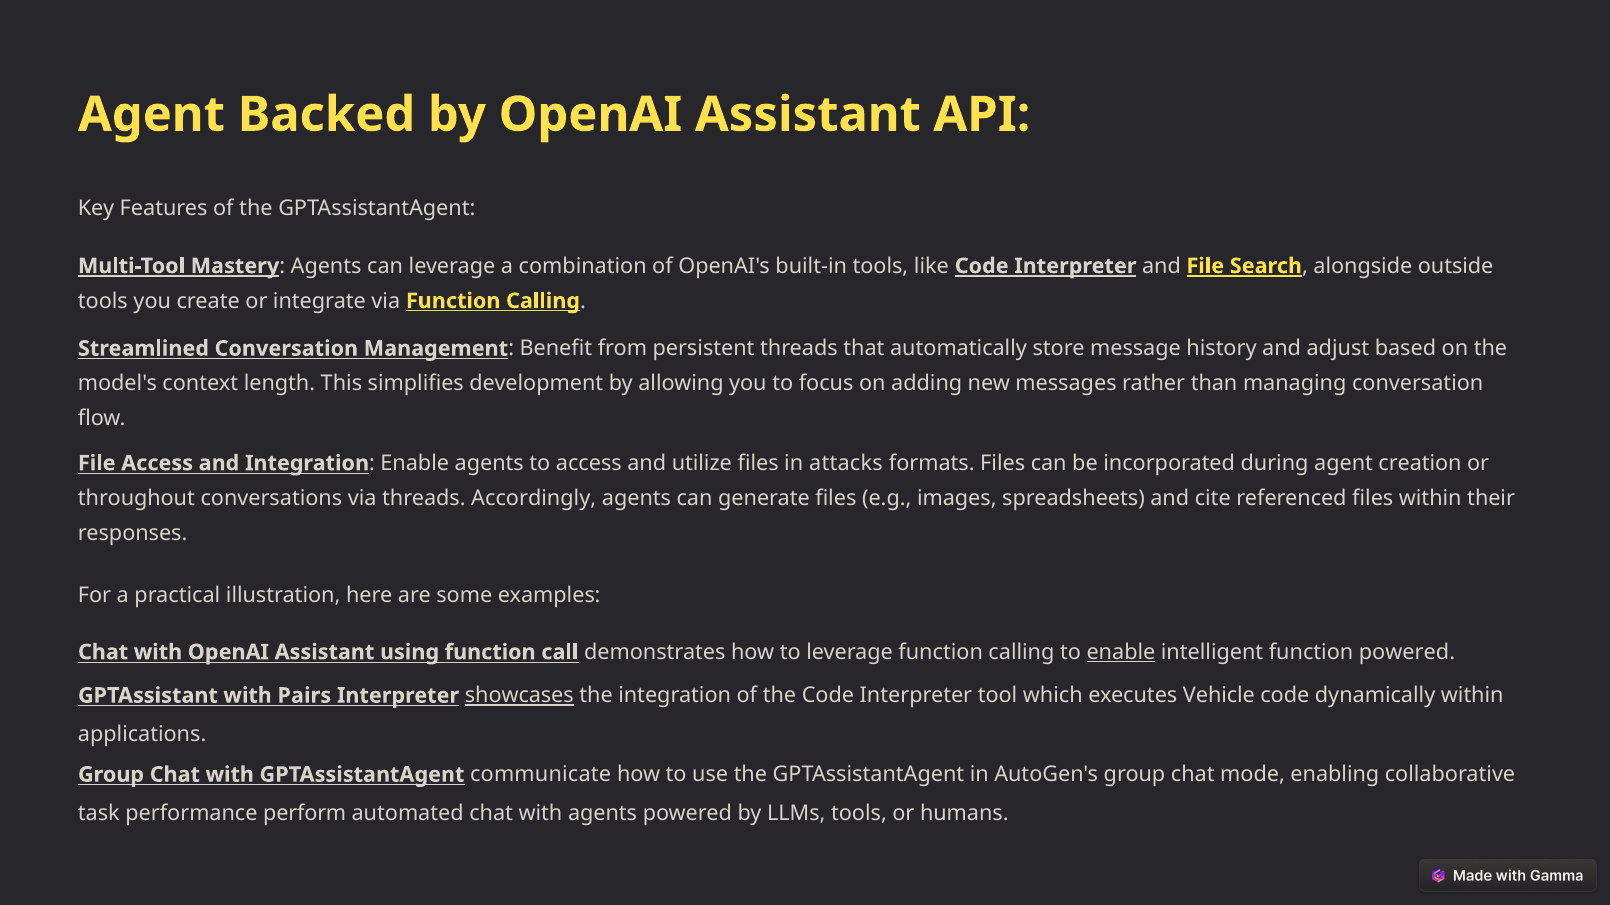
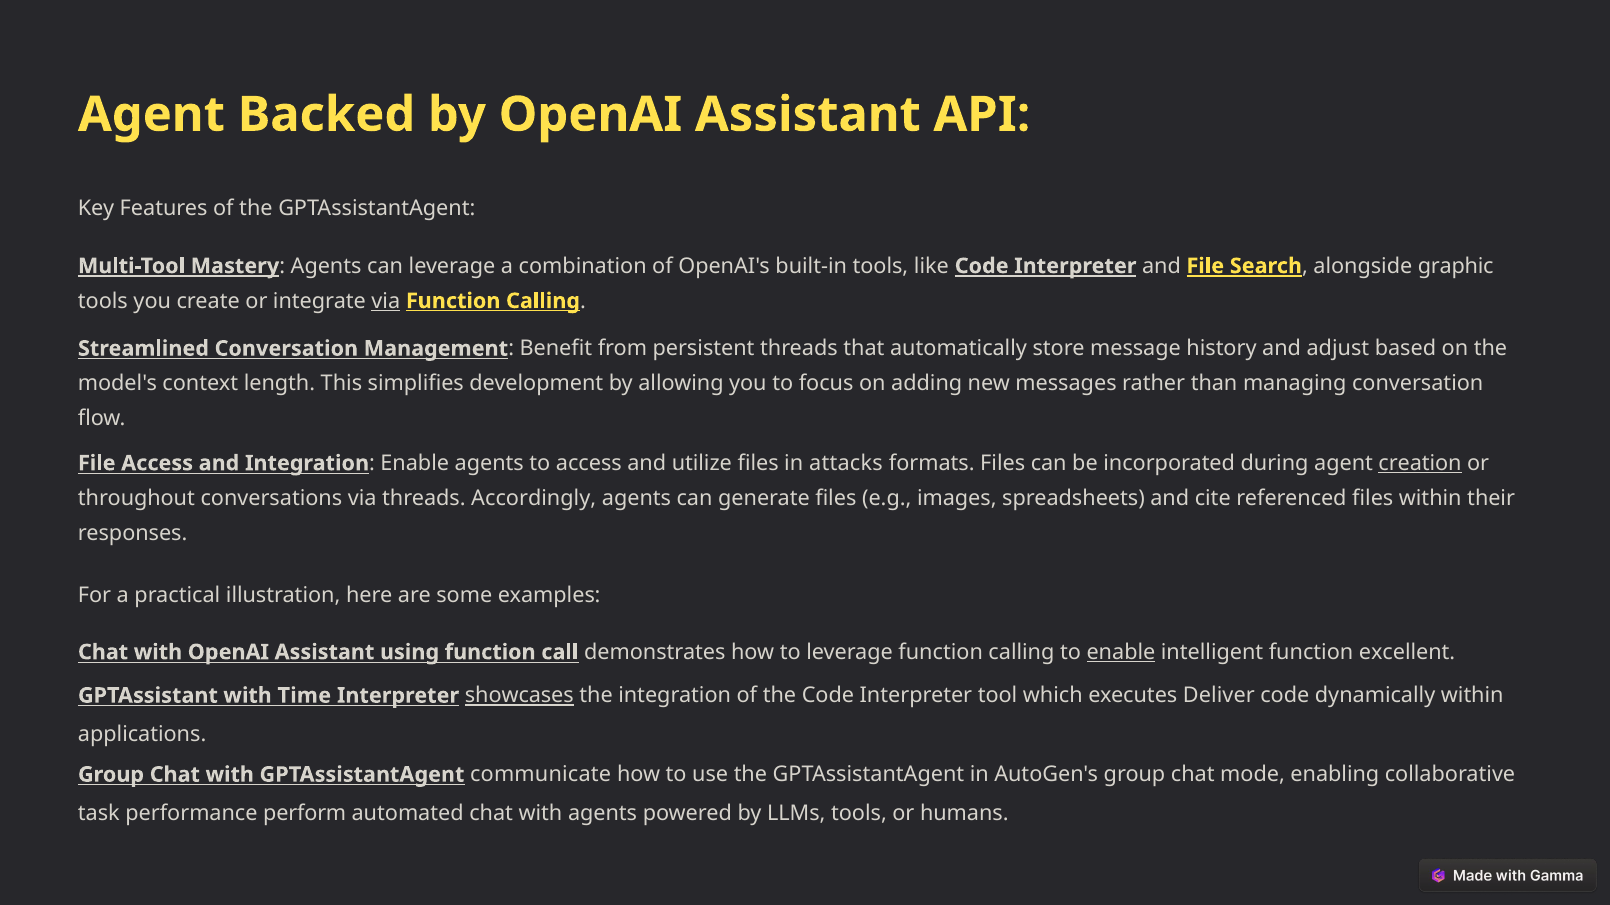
outside: outside -> graphic
via at (386, 301) underline: none -> present
creation underline: none -> present
function powered: powered -> excellent
Pairs: Pairs -> Time
Vehicle: Vehicle -> Deliver
